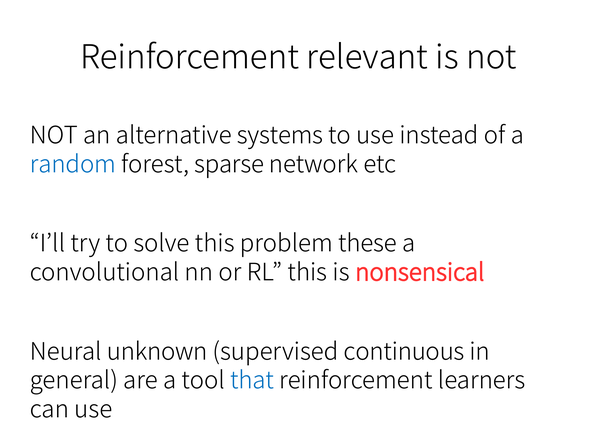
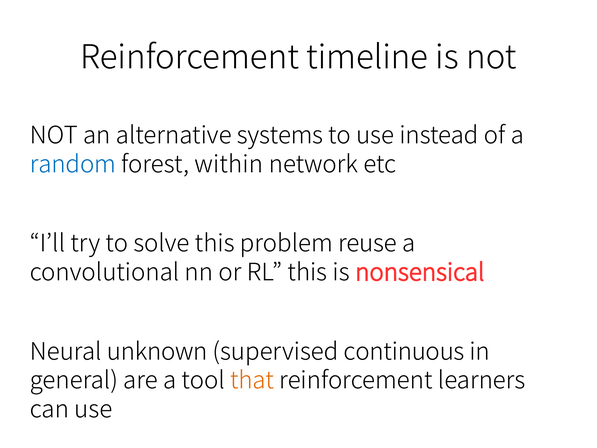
relevant: relevant -> timeline
sparse: sparse -> within
these: these -> reuse
that colour: blue -> orange
